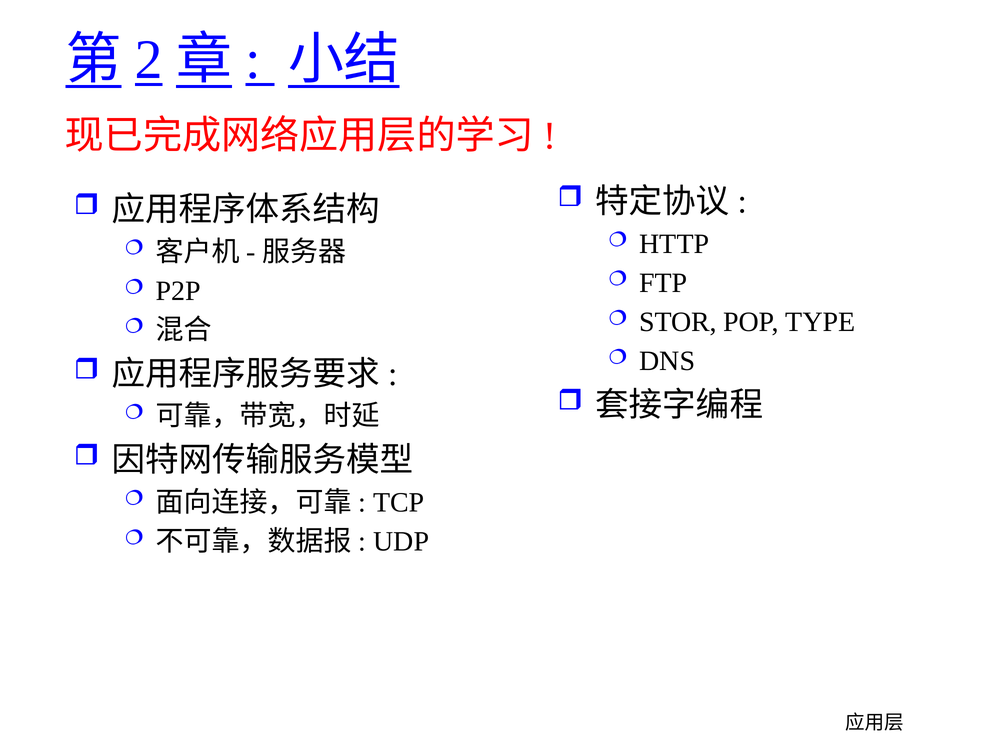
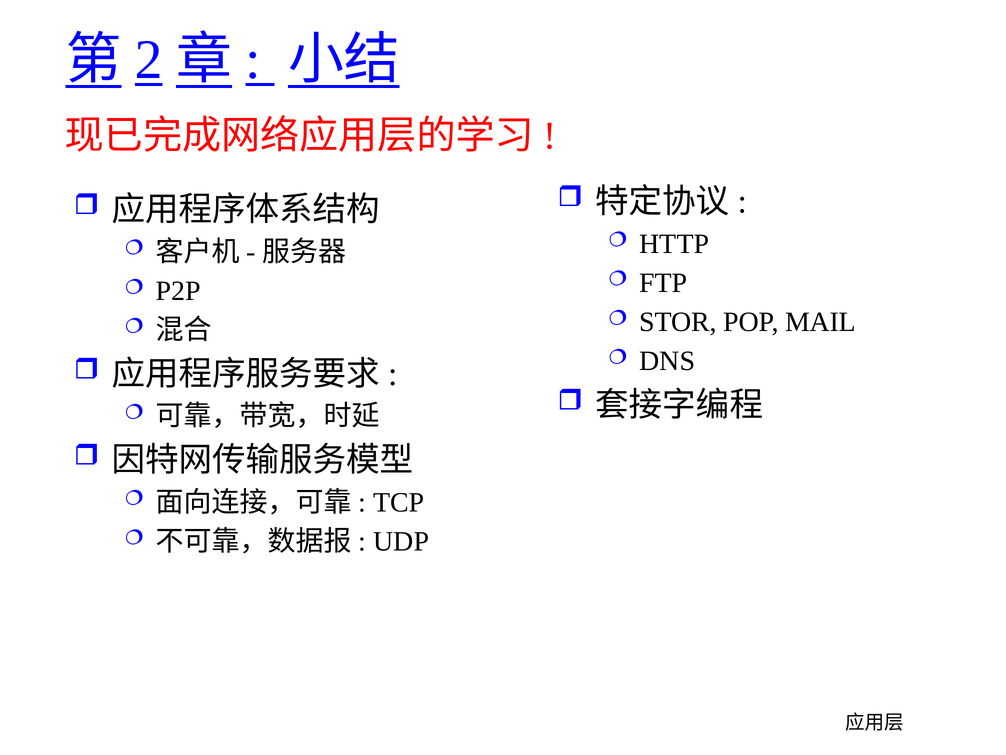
TYPE: TYPE -> MAIL
